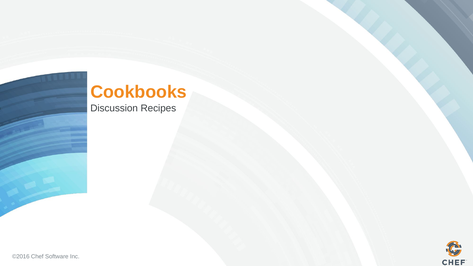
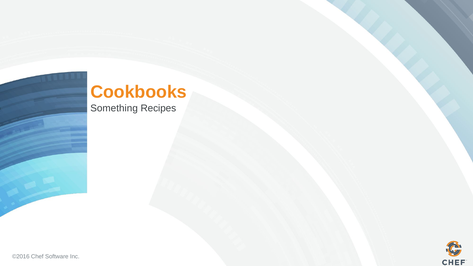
Discussion: Discussion -> Something
